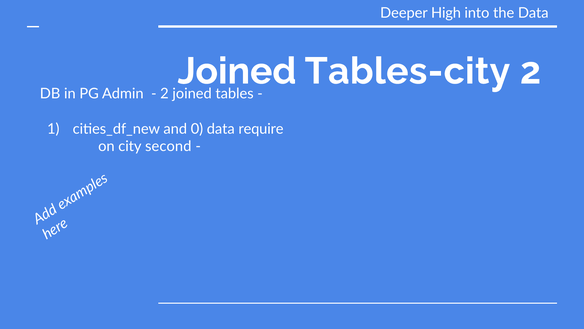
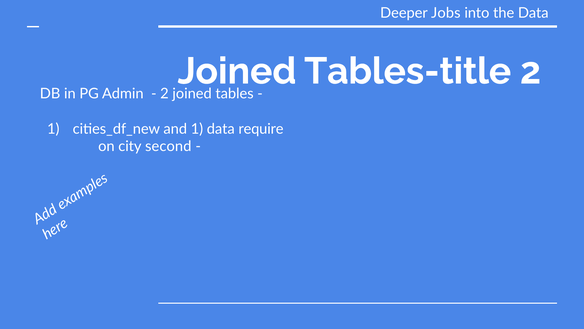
High: High -> Jobs
Tables-city: Tables-city -> Tables-title
and 0: 0 -> 1
